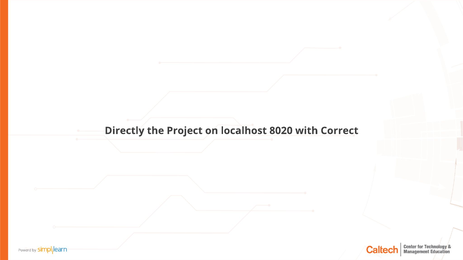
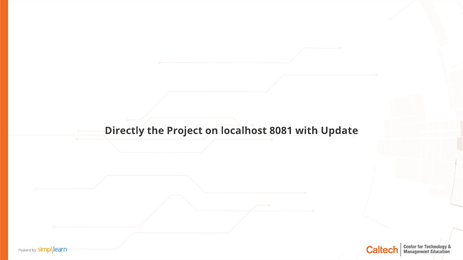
8020: 8020 -> 8081
Correct: Correct -> Update
